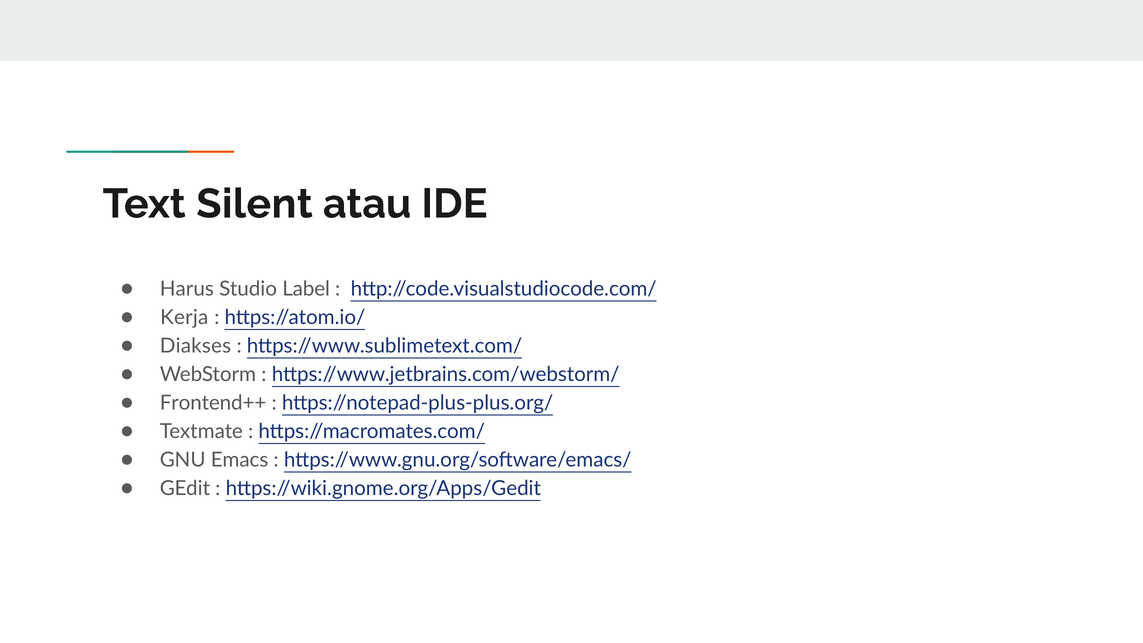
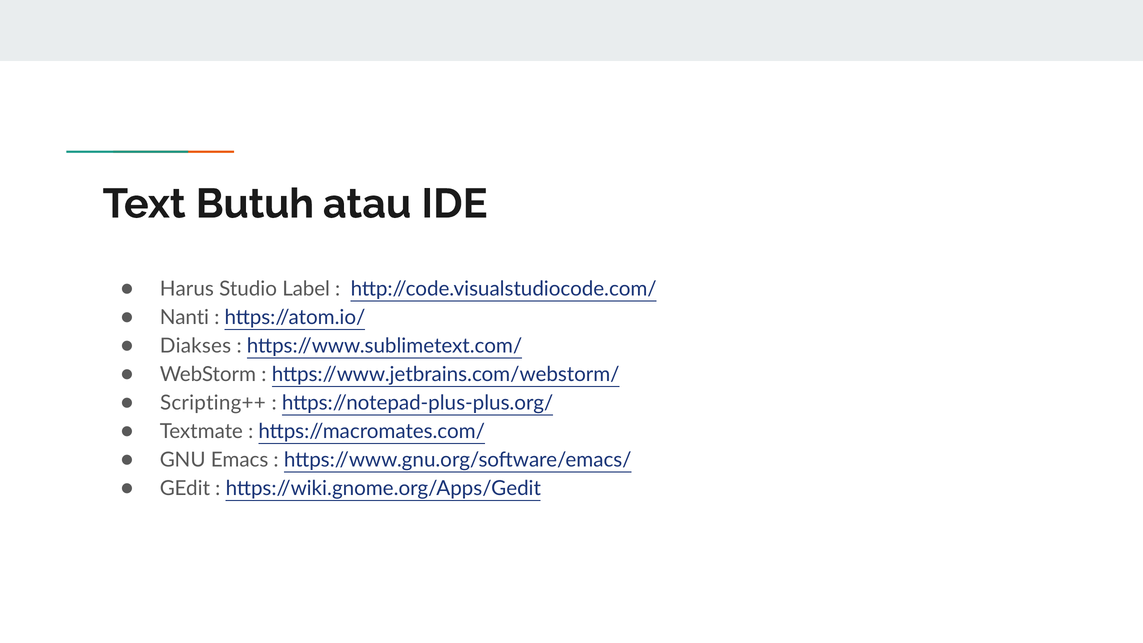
Silent: Silent -> Butuh
Kerja: Kerja -> Nanti
Frontend++: Frontend++ -> Scripting++
